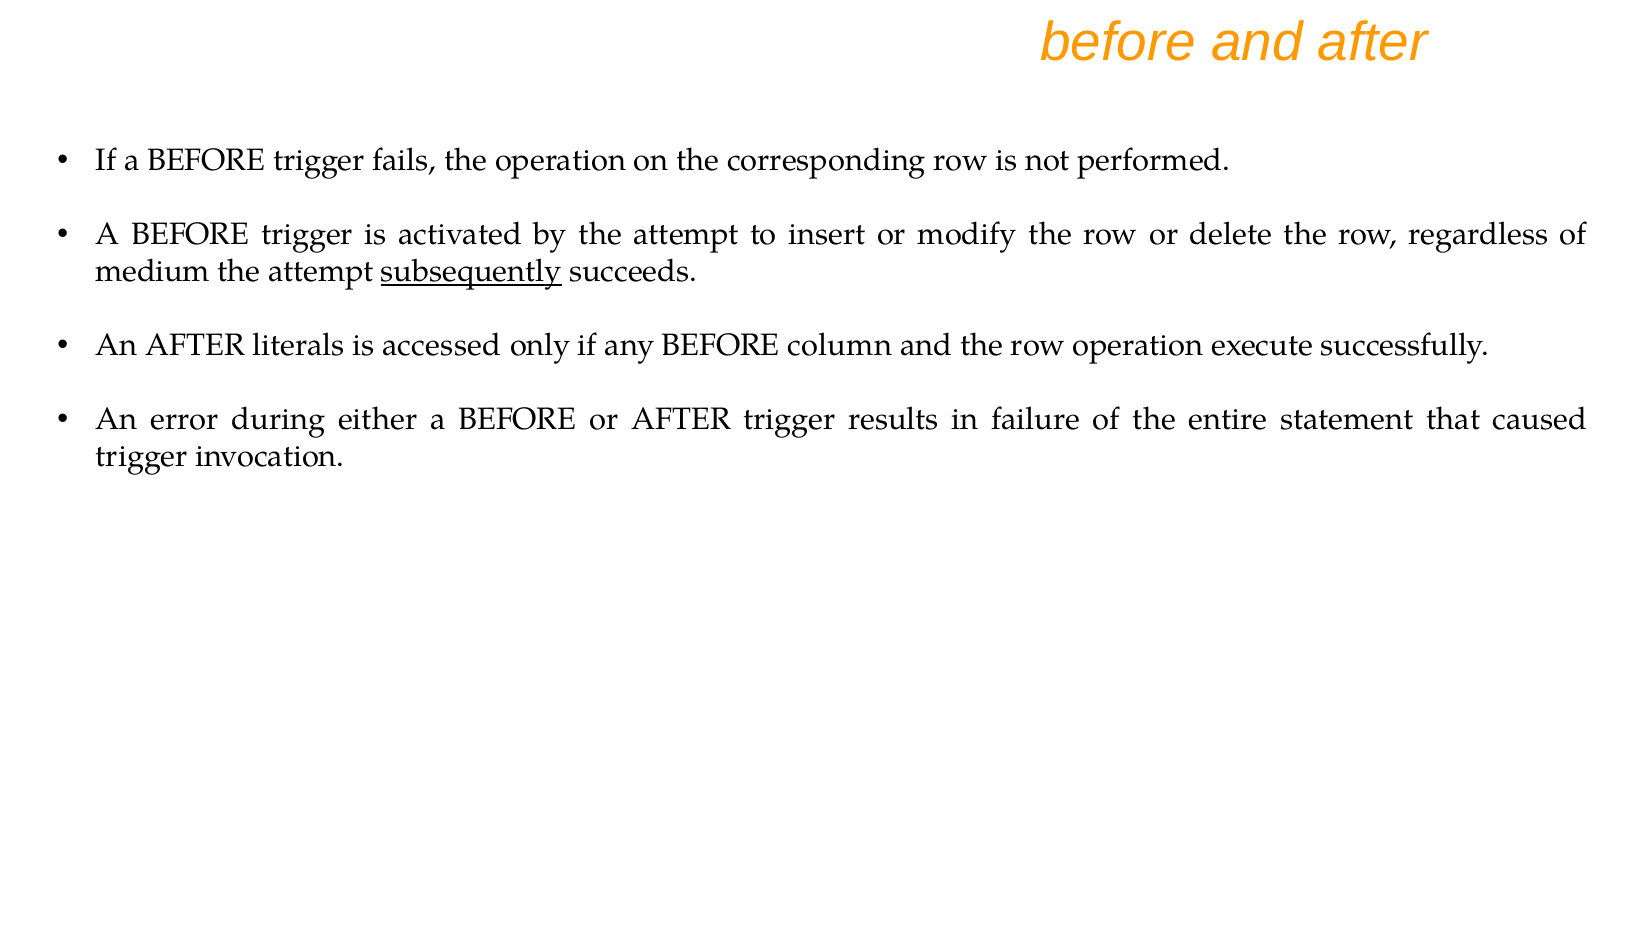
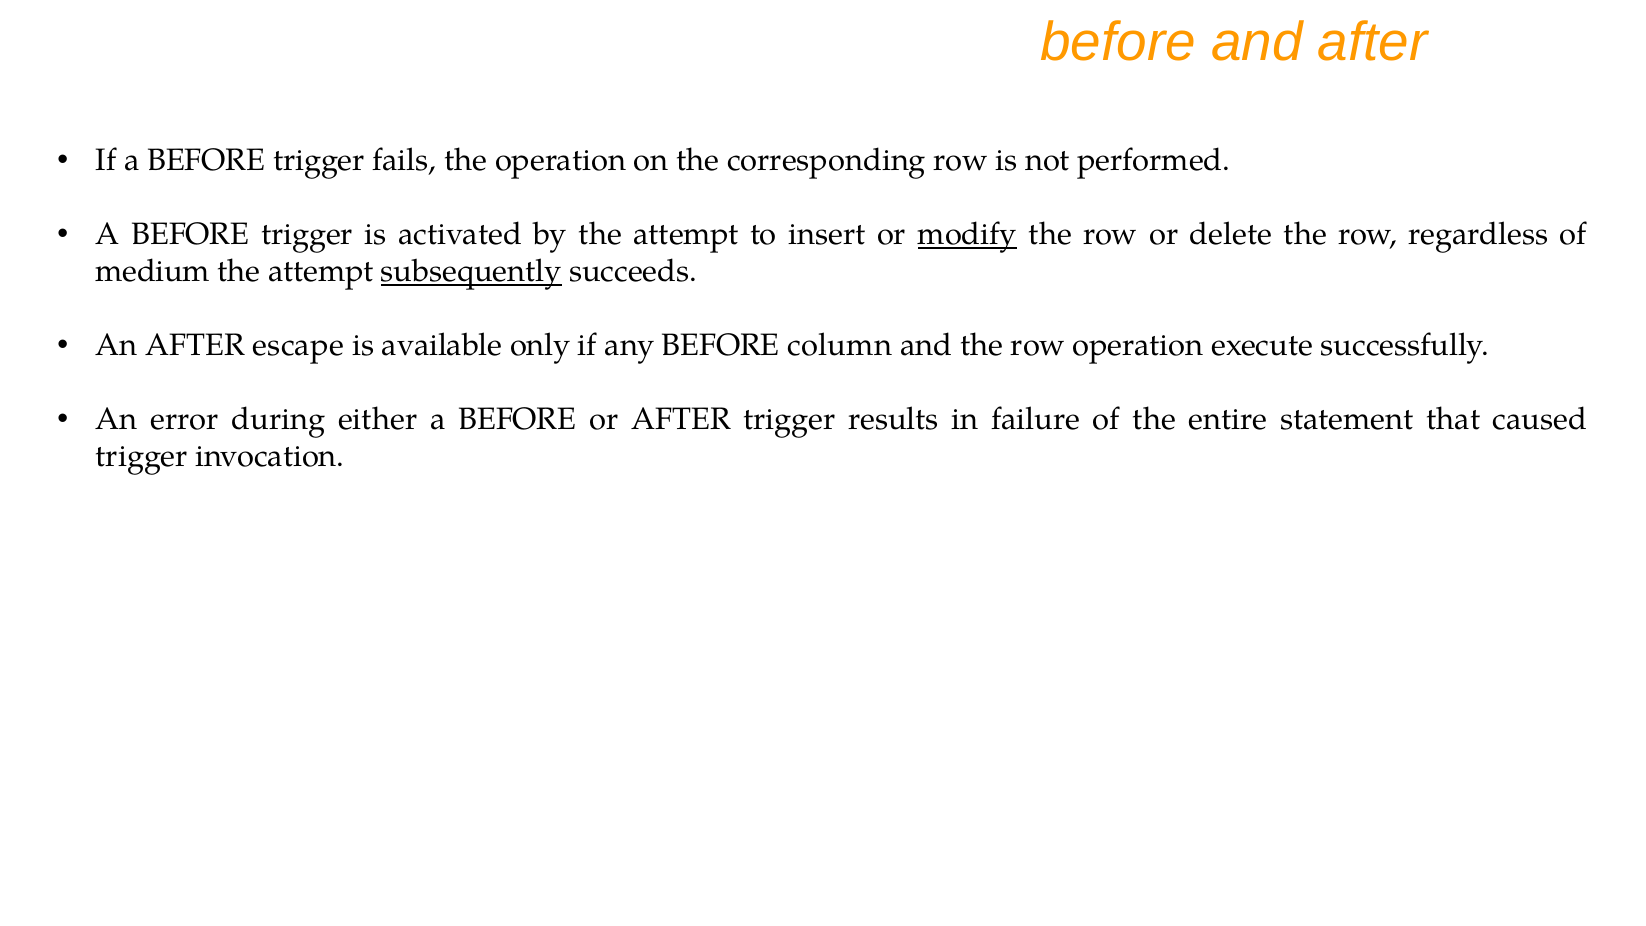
modify underline: none -> present
literals: literals -> escape
accessed: accessed -> available
